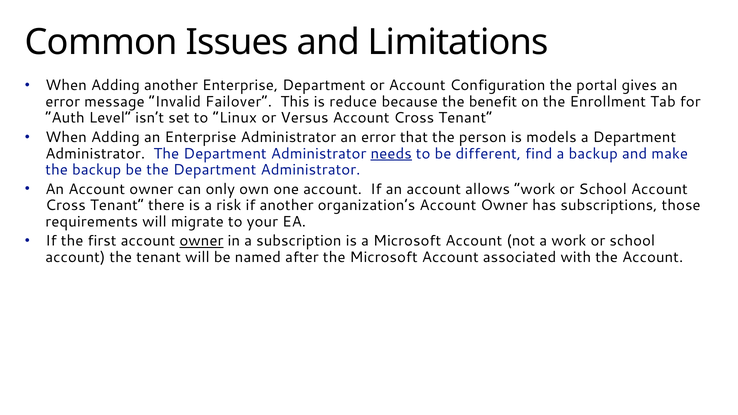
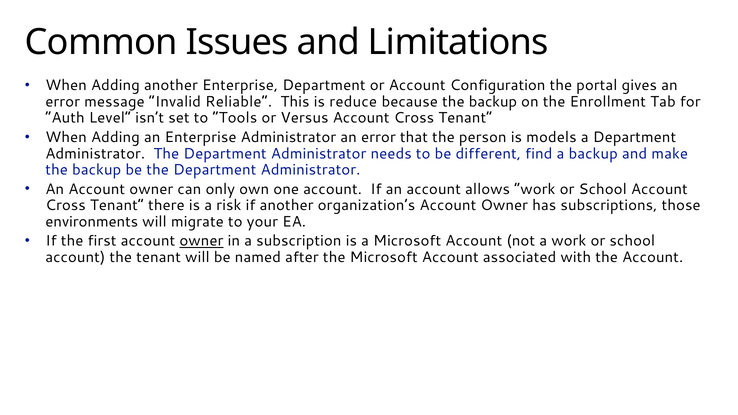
Failover: Failover -> Reliable
because the benefit: benefit -> backup
Linux: Linux -> Tools
needs underline: present -> none
requirements: requirements -> environments
